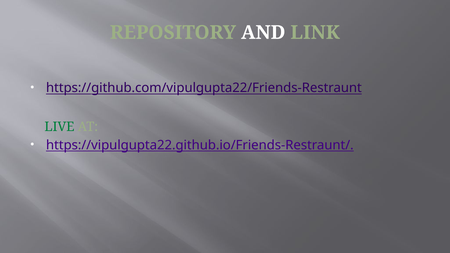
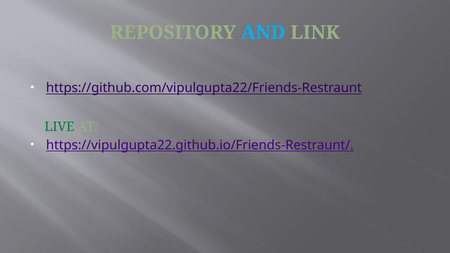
AND colour: white -> light blue
